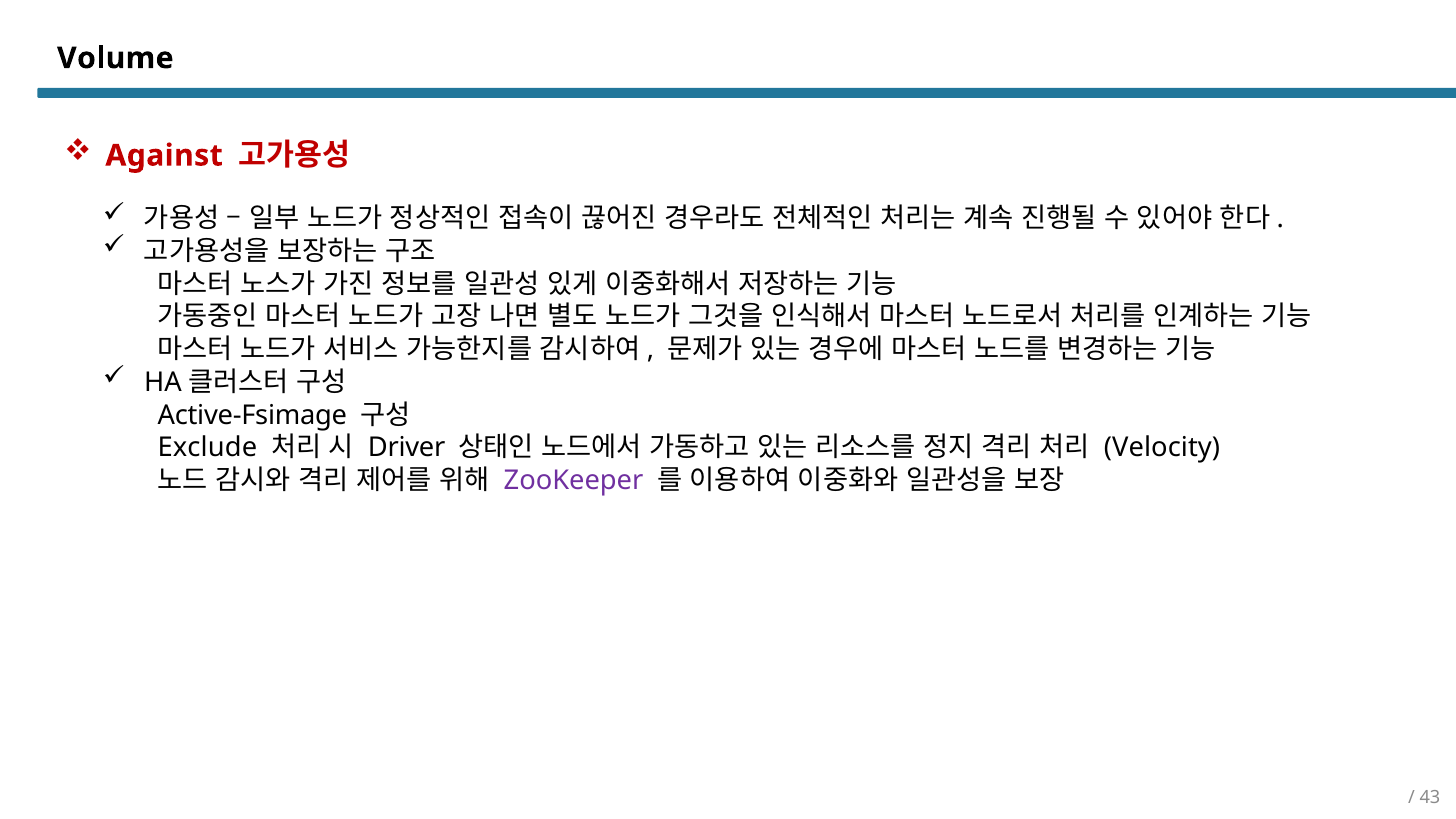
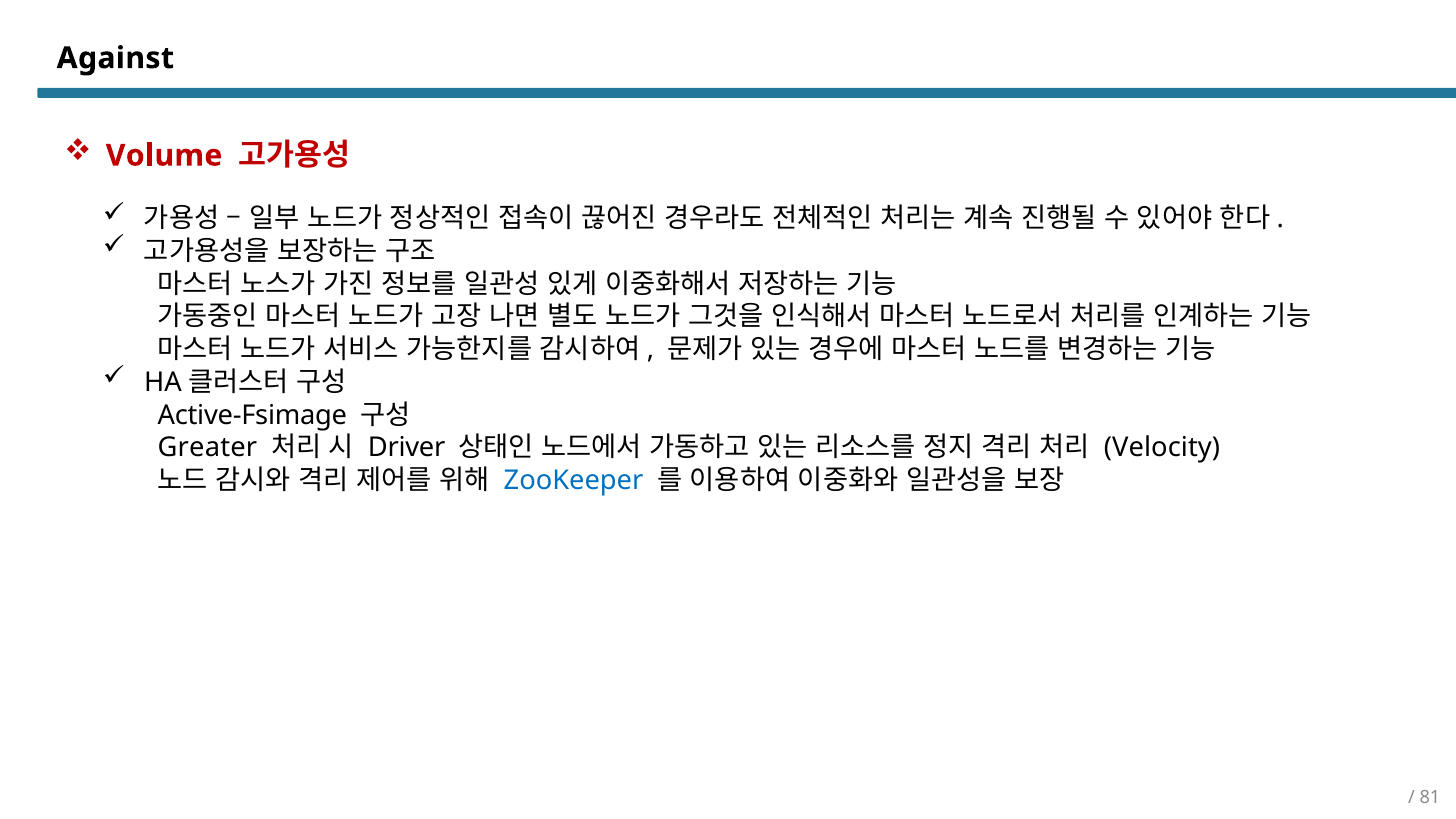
Volume: Volume -> Against
Against: Against -> Volume
Exclude: Exclude -> Greater
ZooKeeper colour: purple -> blue
43: 43 -> 81
